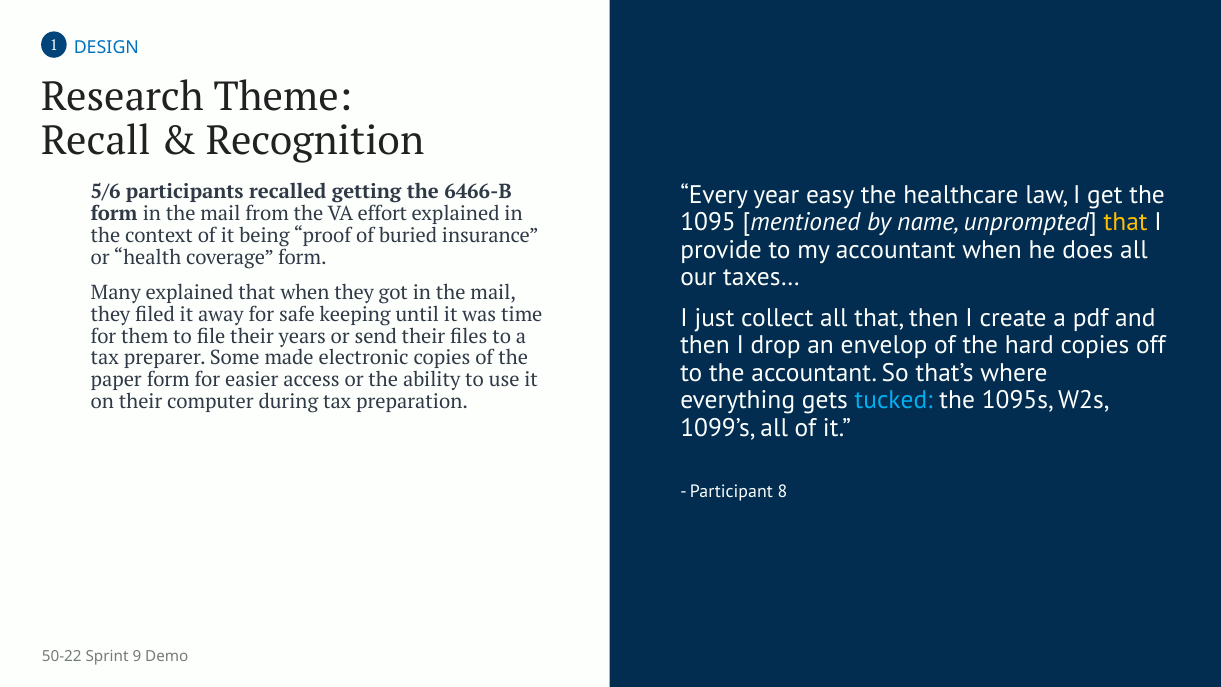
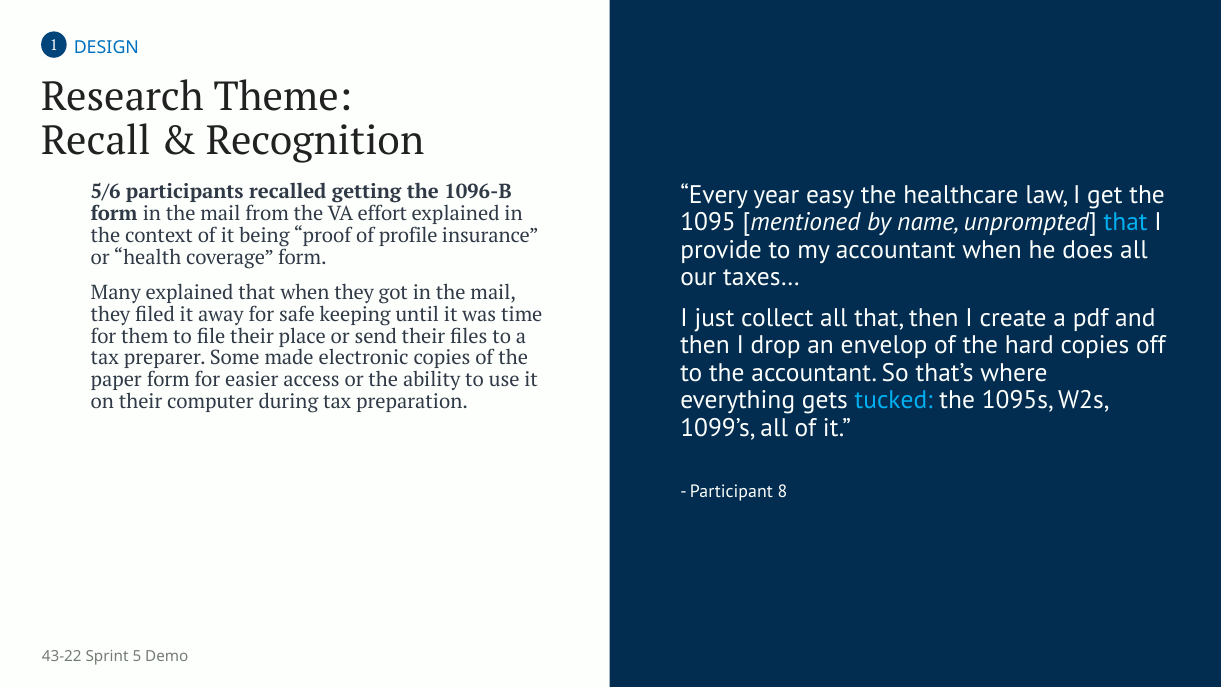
6466-B: 6466-B -> 1096-B
that at (1126, 222) colour: yellow -> light blue
buried: buried -> profile
years: years -> place
50-22: 50-22 -> 43-22
9: 9 -> 5
